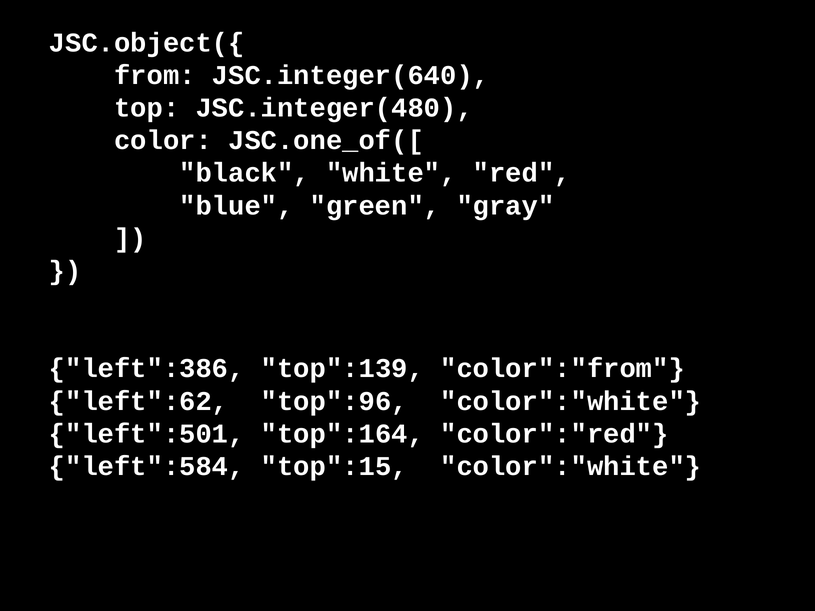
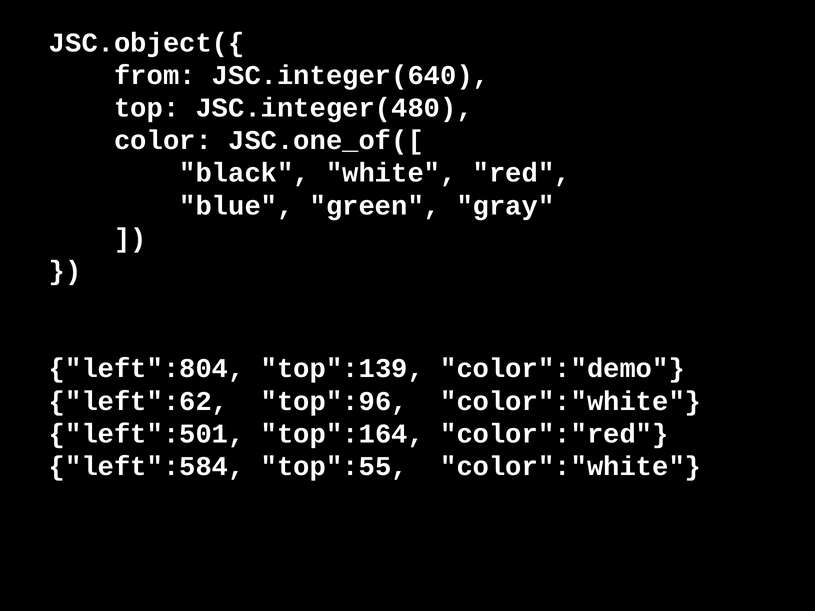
left":386: left":386 -> left":804
color":"from: color":"from -> color":"demo
top":15: top":15 -> top":55
